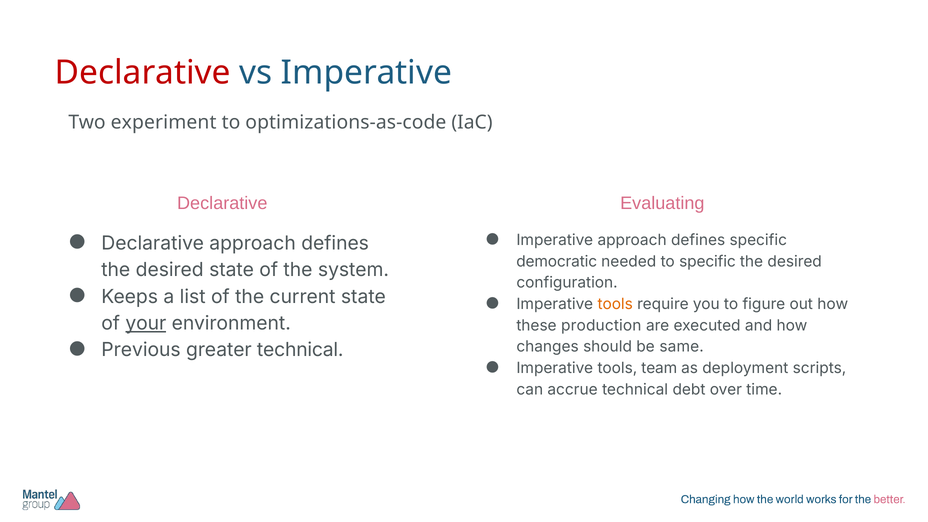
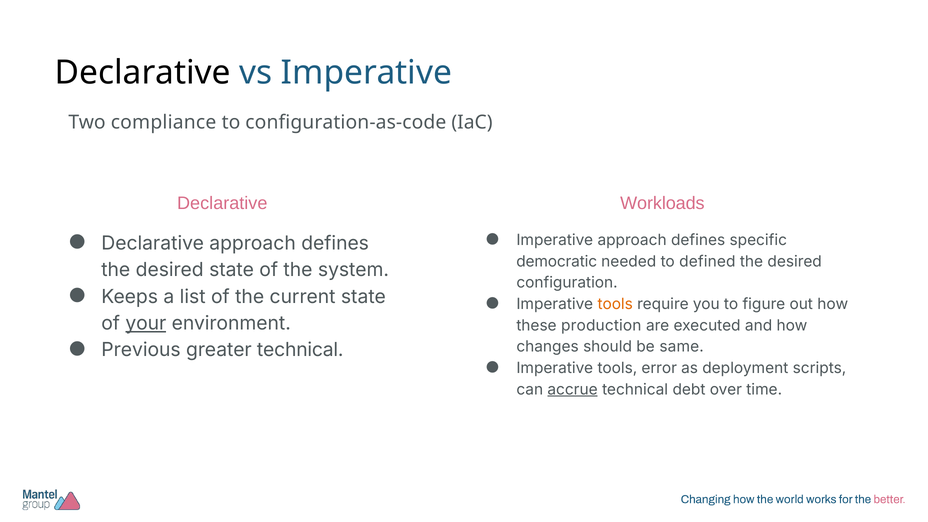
Declarative at (143, 73) colour: red -> black
experiment: experiment -> compliance
optimizations-as-code: optimizations-as-code -> configuration-as-code
Evaluating: Evaluating -> Workloads
to specific: specific -> defined
team: team -> error
accrue underline: none -> present
